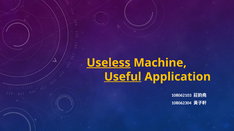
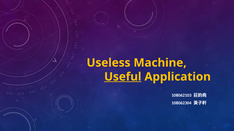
Useless underline: present -> none
